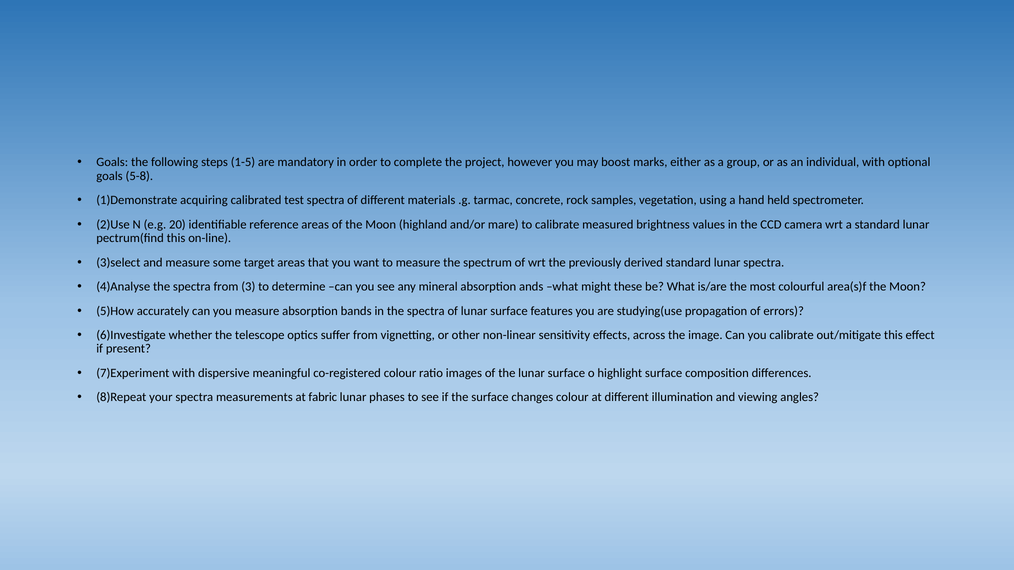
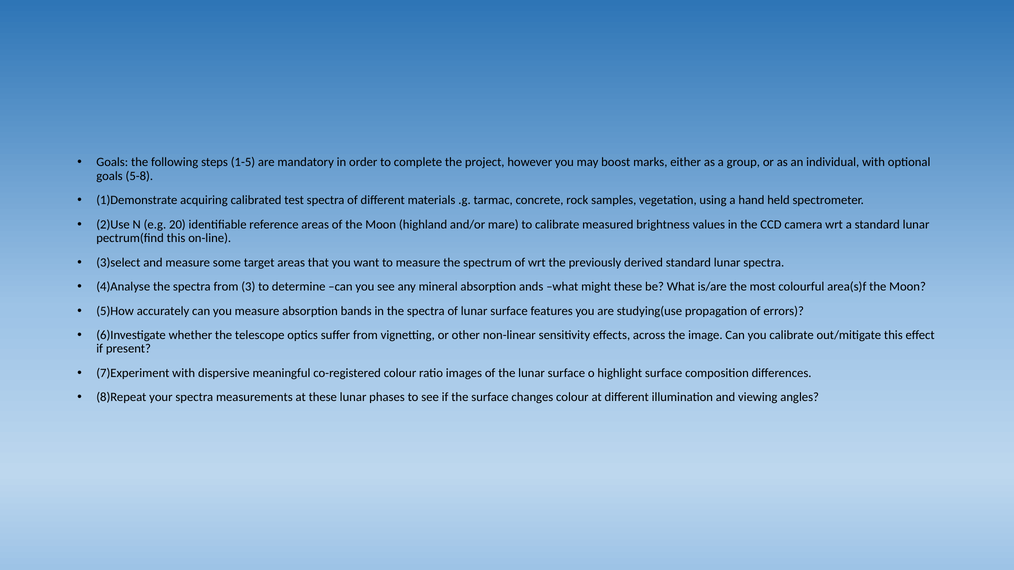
at fabric: fabric -> these
